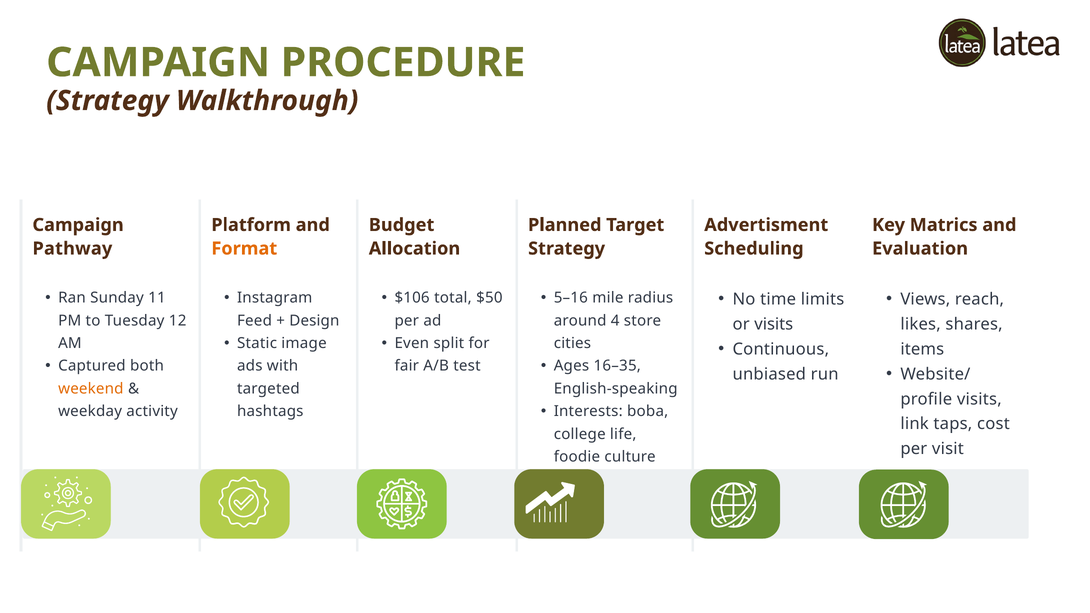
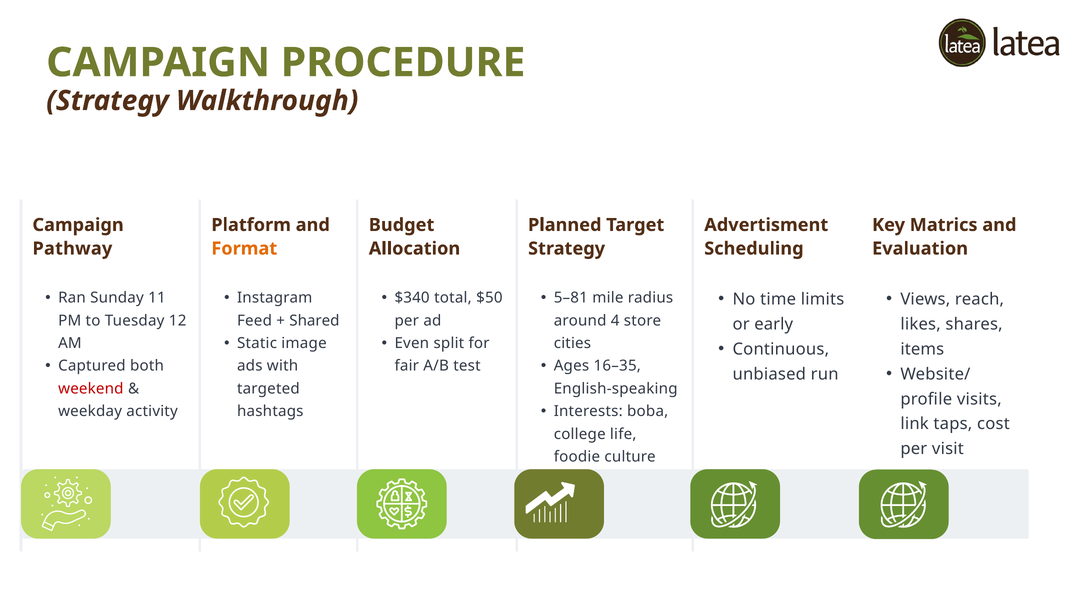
$106: $106 -> $340
5–16: 5–16 -> 5–81
Design: Design -> Shared
or visits: visits -> early
weekend colour: orange -> red
